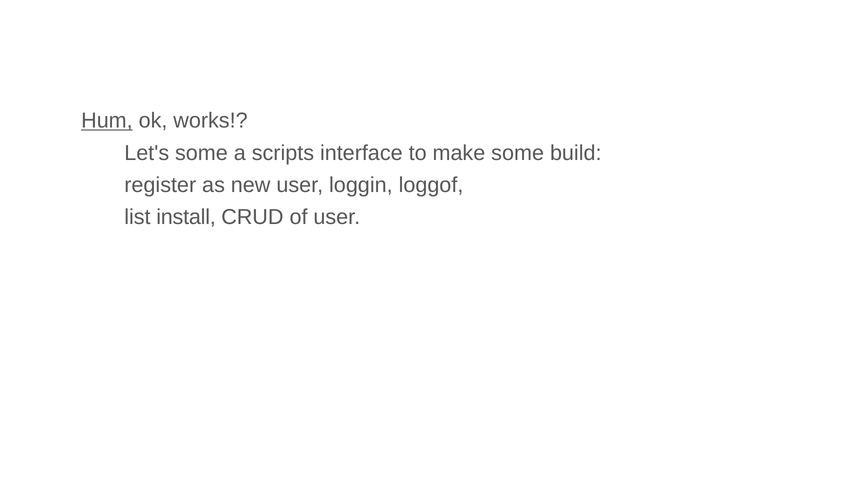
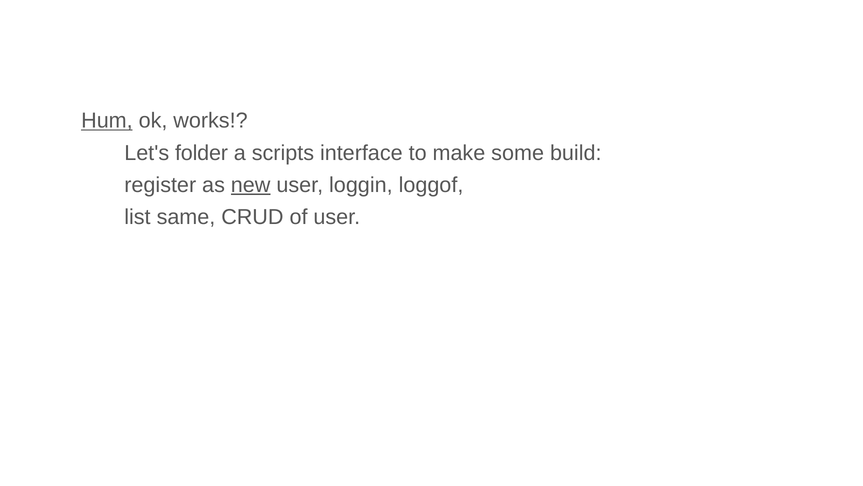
Let's some: some -> folder
new underline: none -> present
install: install -> same
